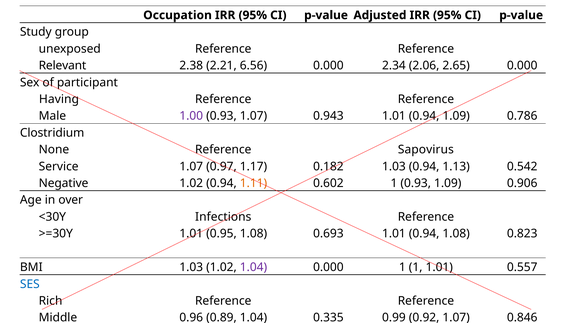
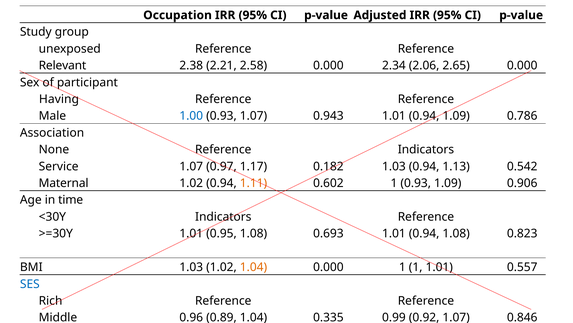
6.56: 6.56 -> 2.58
1.00 colour: purple -> blue
Clostridium: Clostridium -> Association
Reference Sapovirus: Sapovirus -> Indicators
Negative: Negative -> Maternal
over: over -> time
<30Y Infections: Infections -> Indicators
1.04 at (253, 267) colour: purple -> orange
